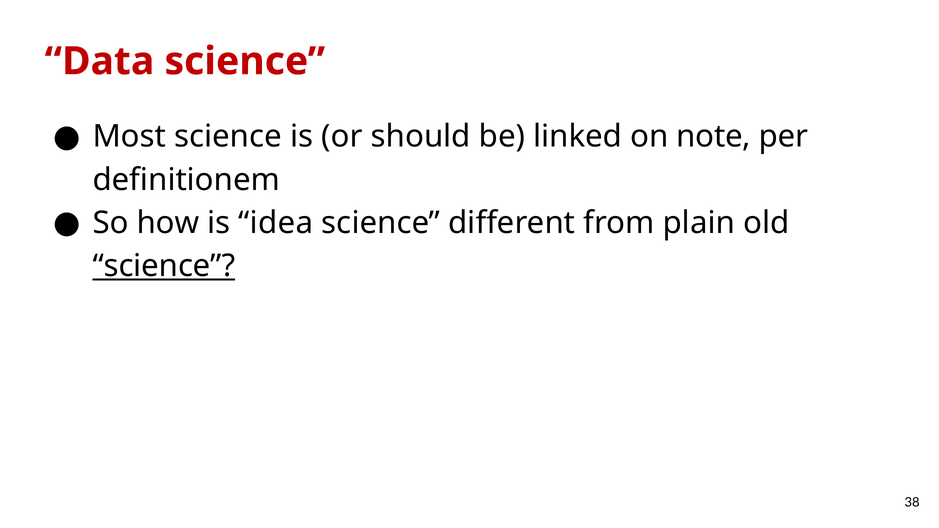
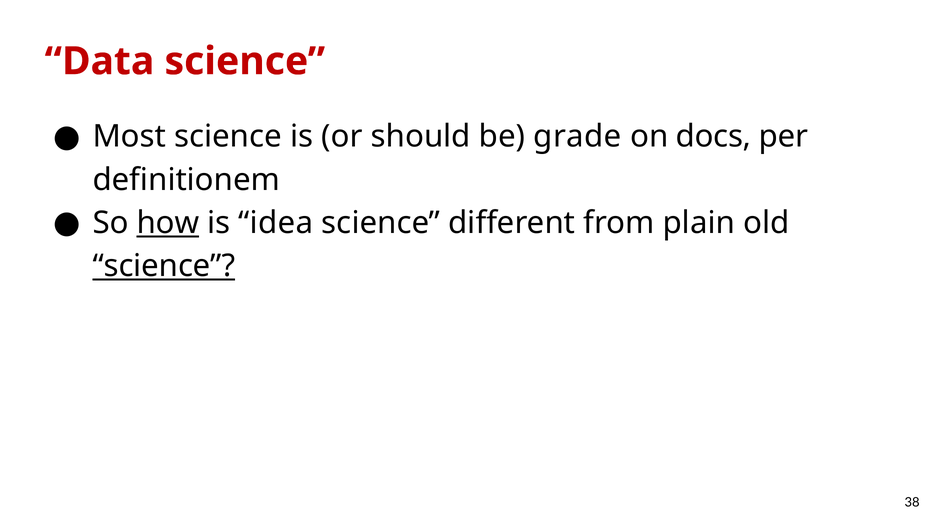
linked: linked -> grade
note: note -> docs
how underline: none -> present
